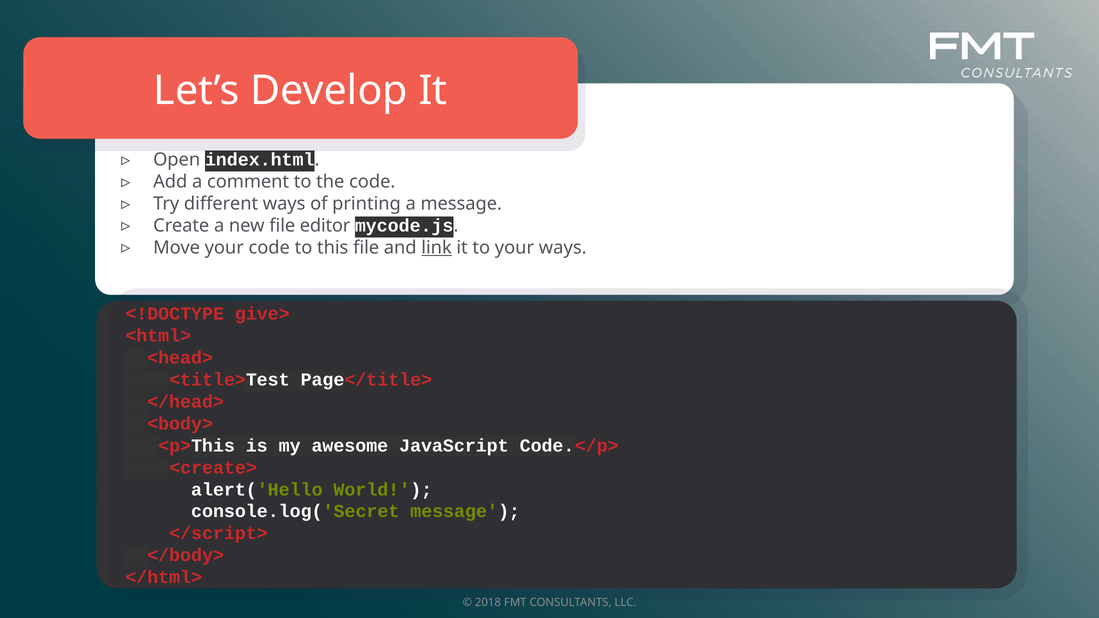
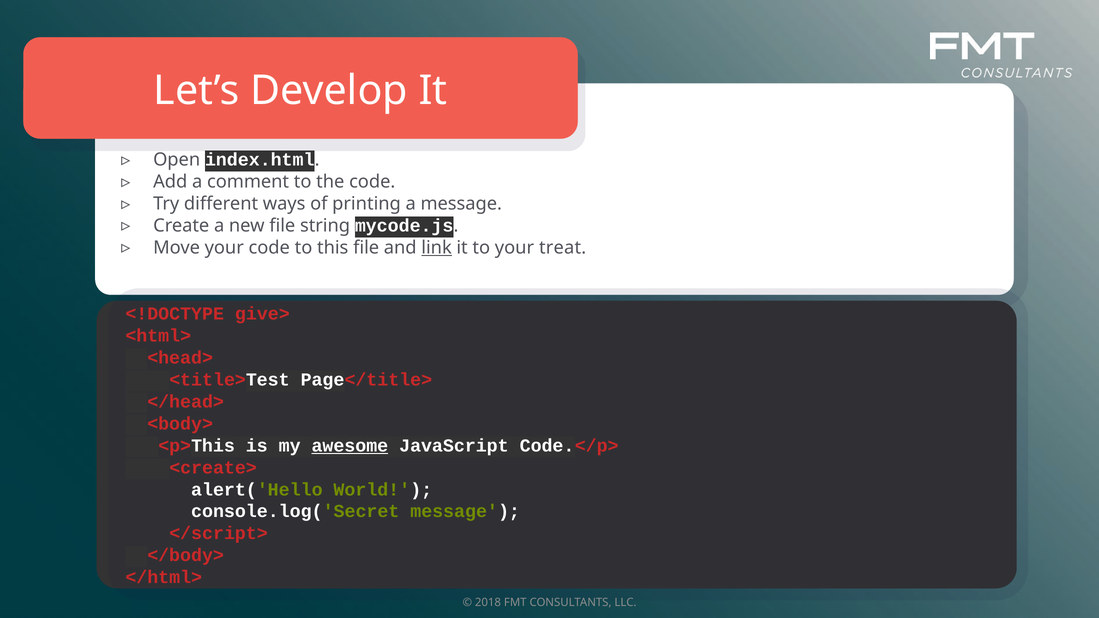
editor: editor -> string
your ways: ways -> treat
awesome underline: none -> present
